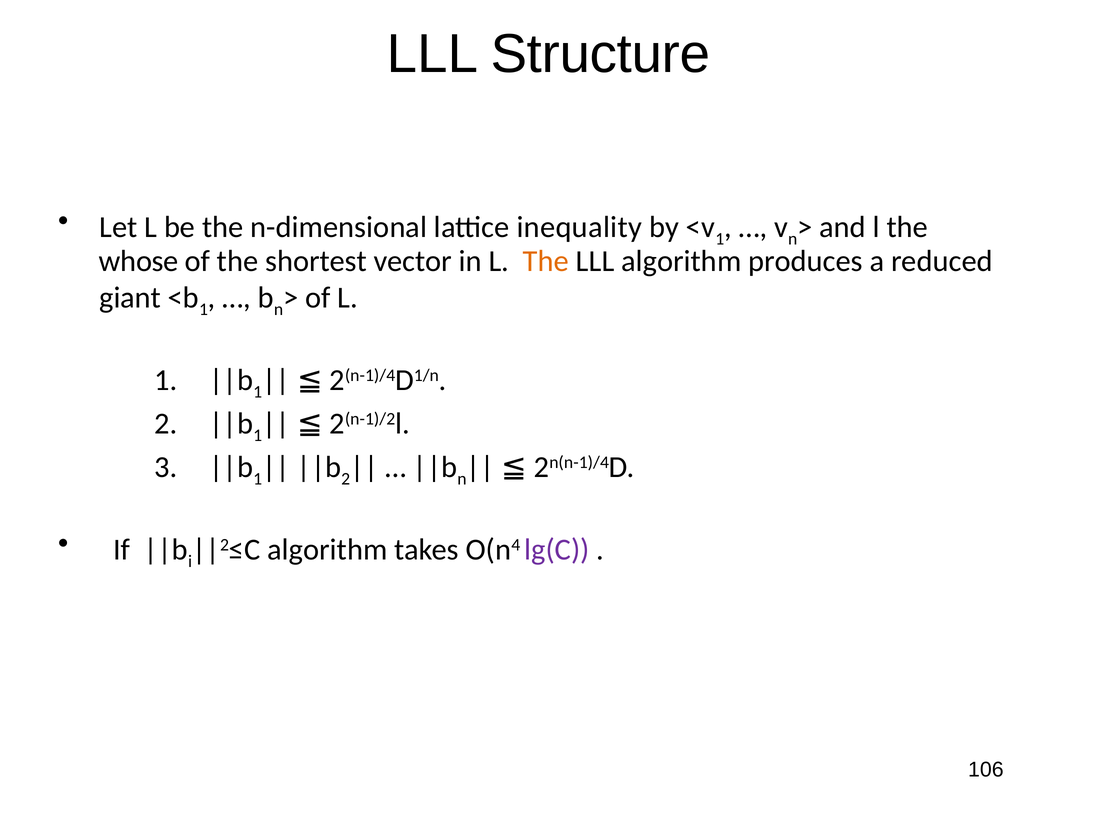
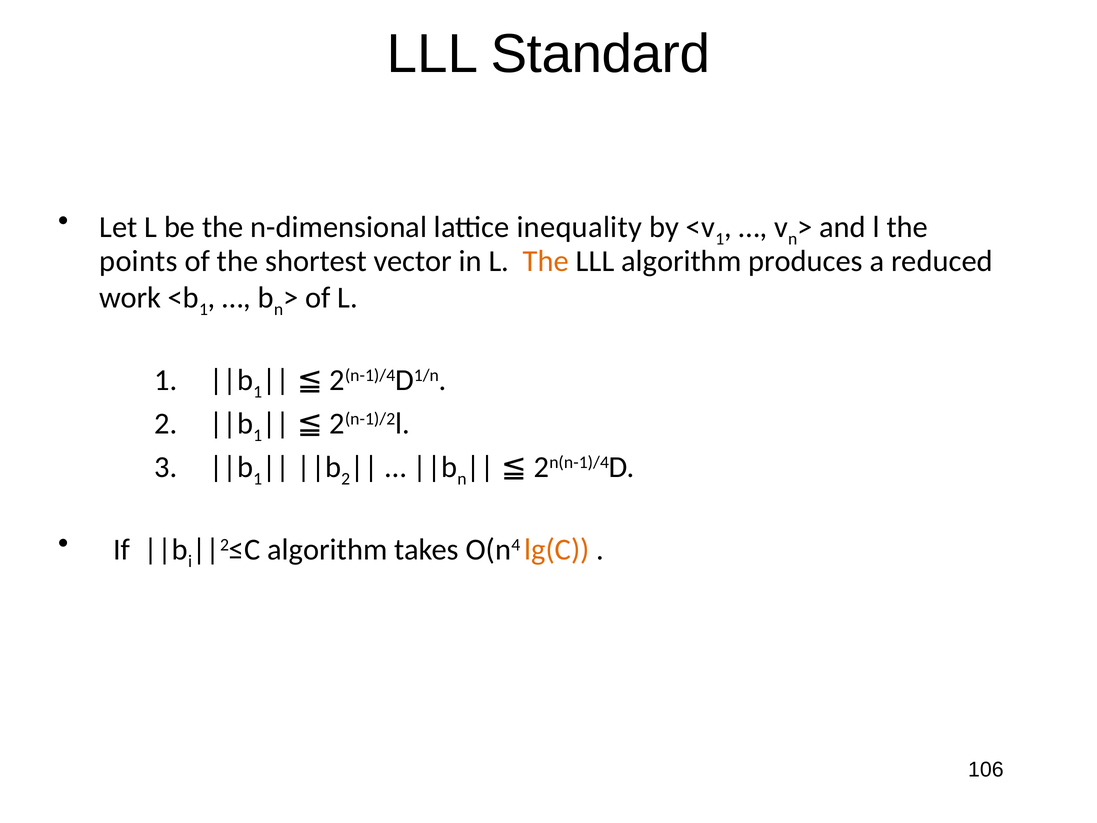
Structure: Structure -> Standard
whose: whose -> points
giant: giant -> work
lg(C colour: purple -> orange
